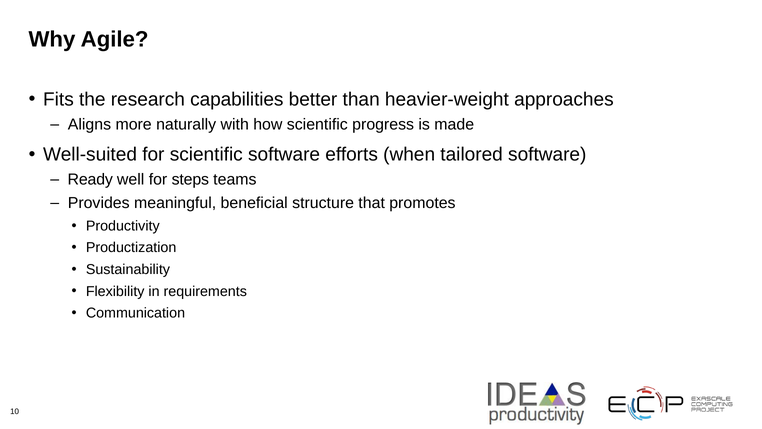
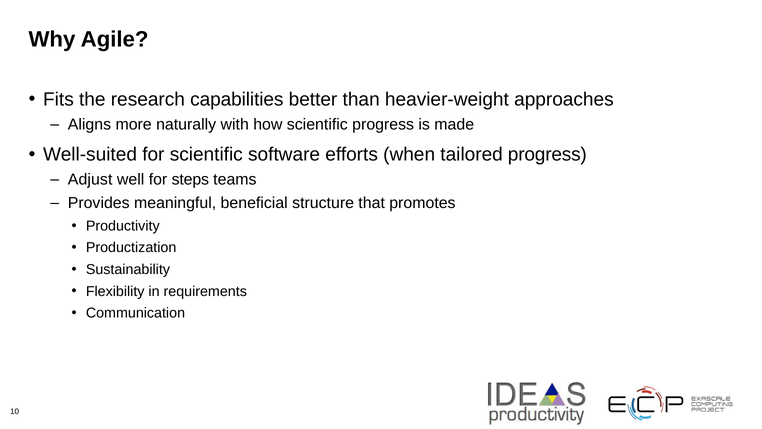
tailored software: software -> progress
Ready: Ready -> Adjust
